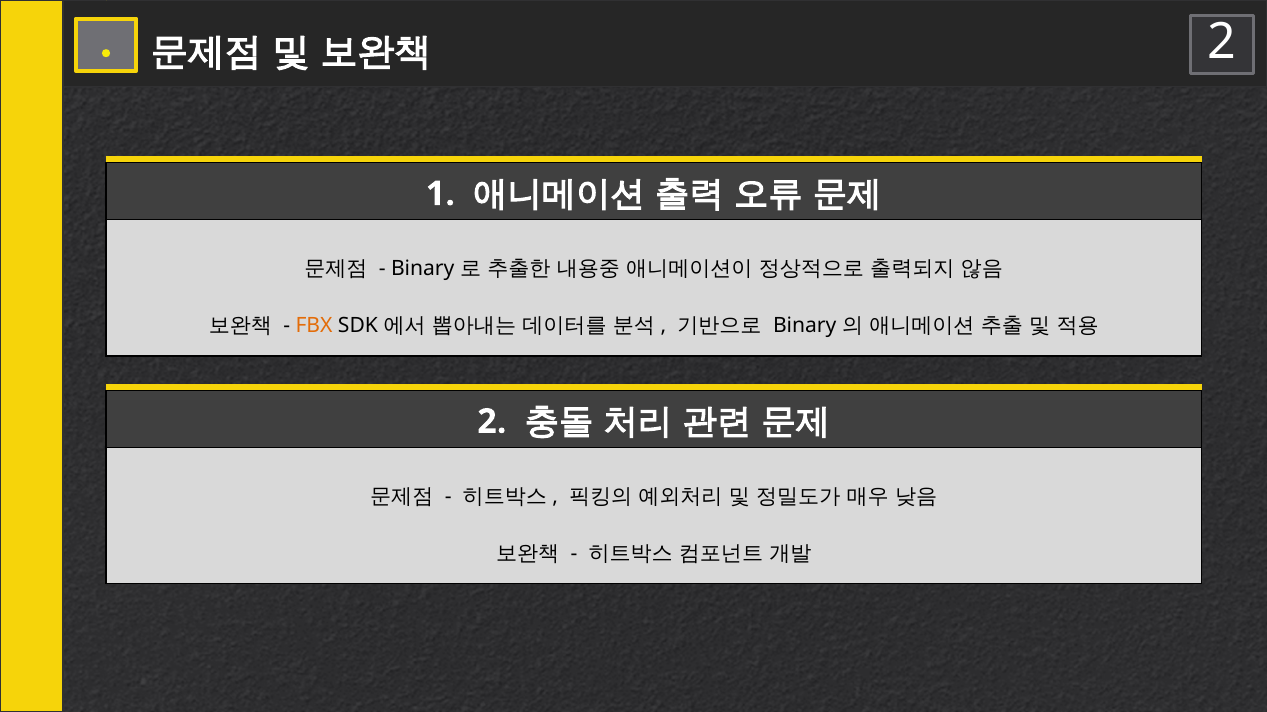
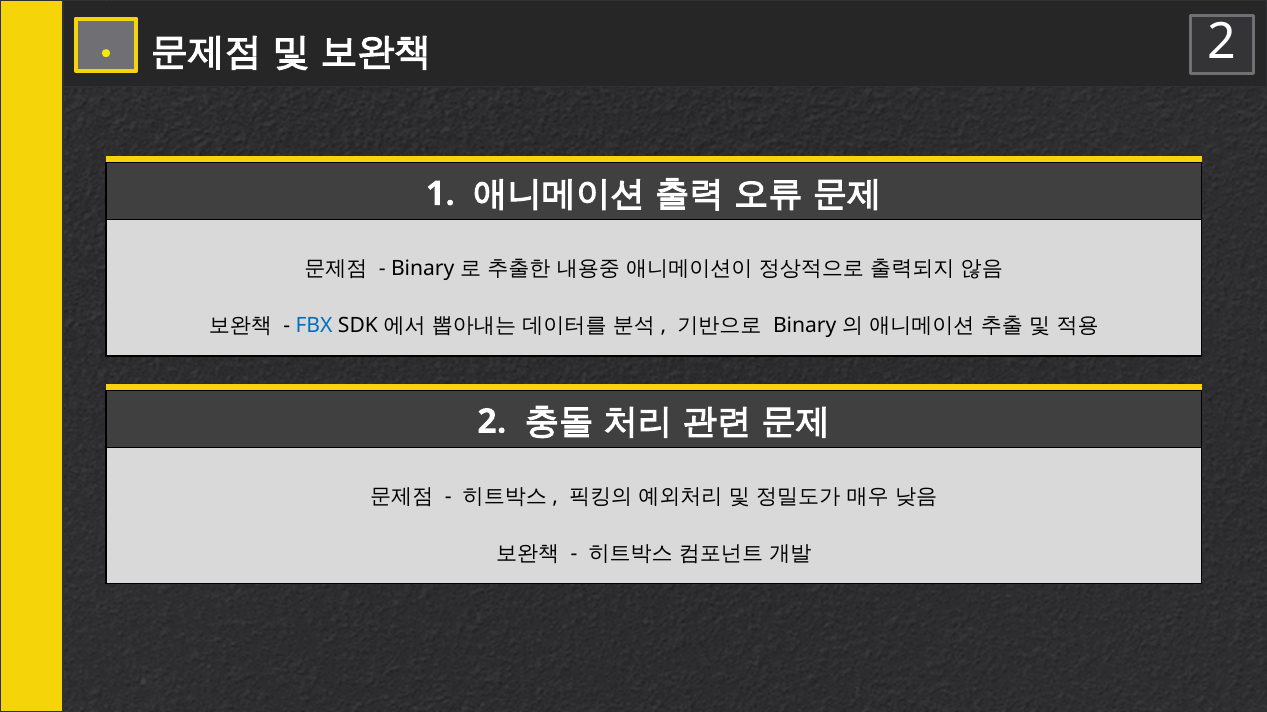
FBX colour: orange -> blue
